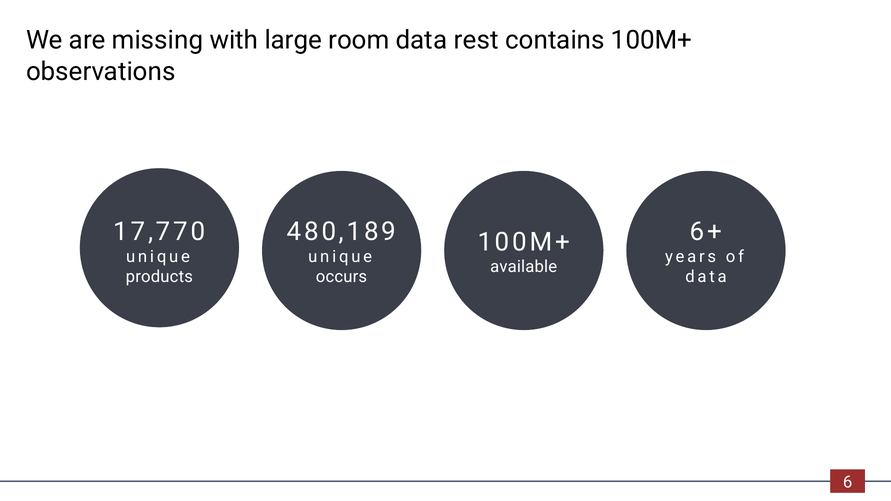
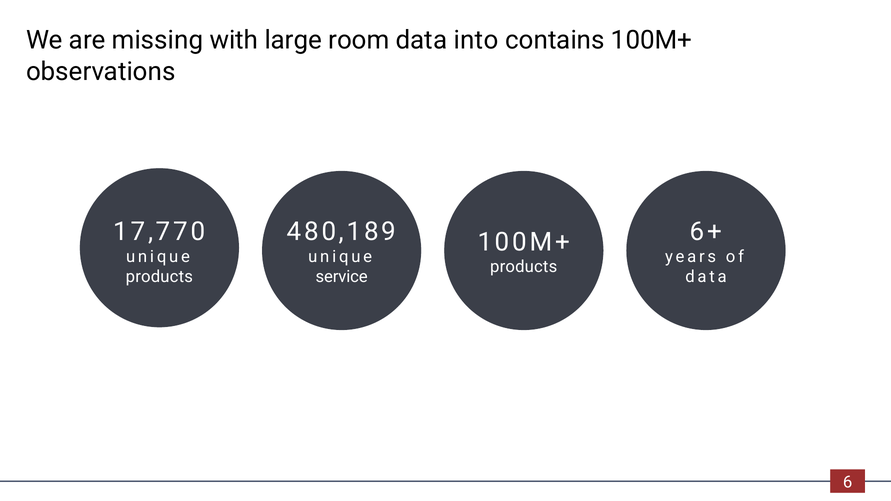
rest: rest -> into
available at (524, 267): available -> products
occurs: occurs -> service
